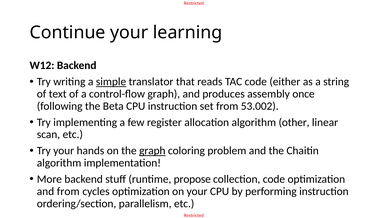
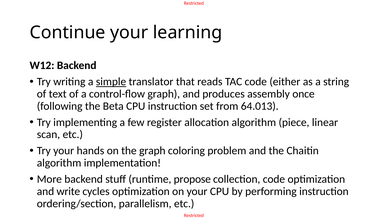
53.002: 53.002 -> 64.013
other: other -> piece
graph at (152, 151) underline: present -> none
and from: from -> write
